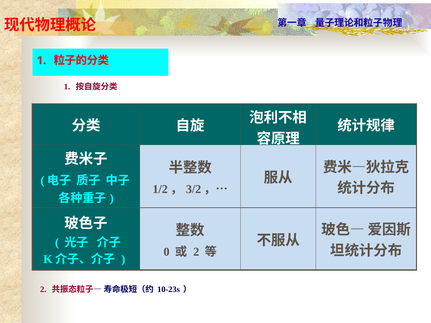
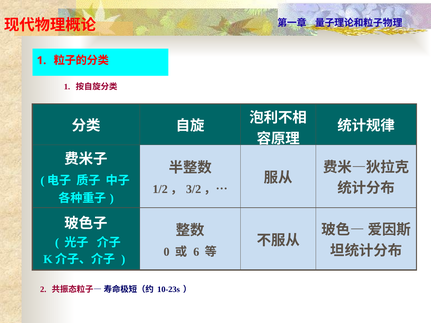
2 at (196, 252): 2 -> 6
